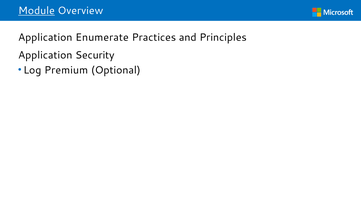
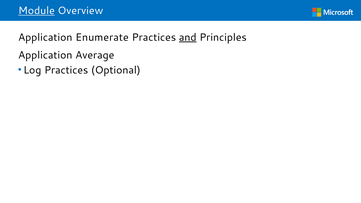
and underline: none -> present
Security: Security -> Average
Log Premium: Premium -> Practices
